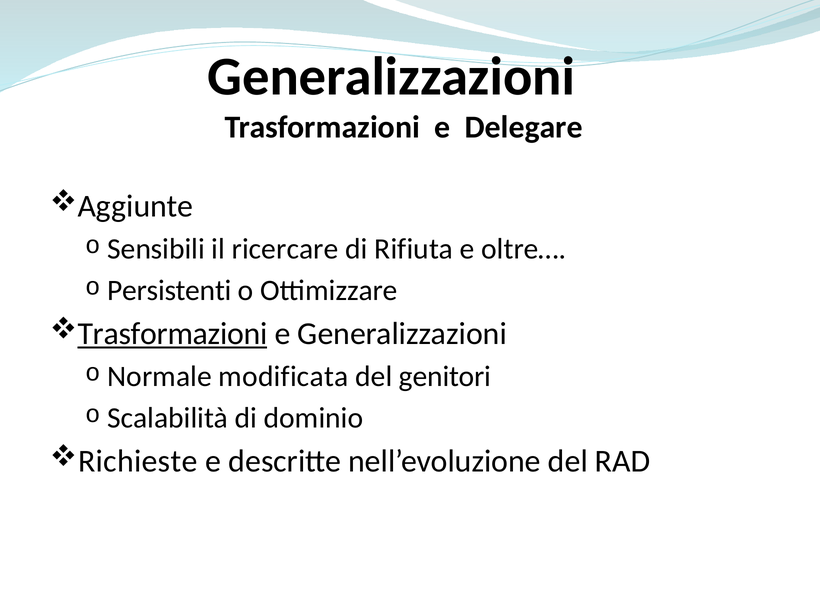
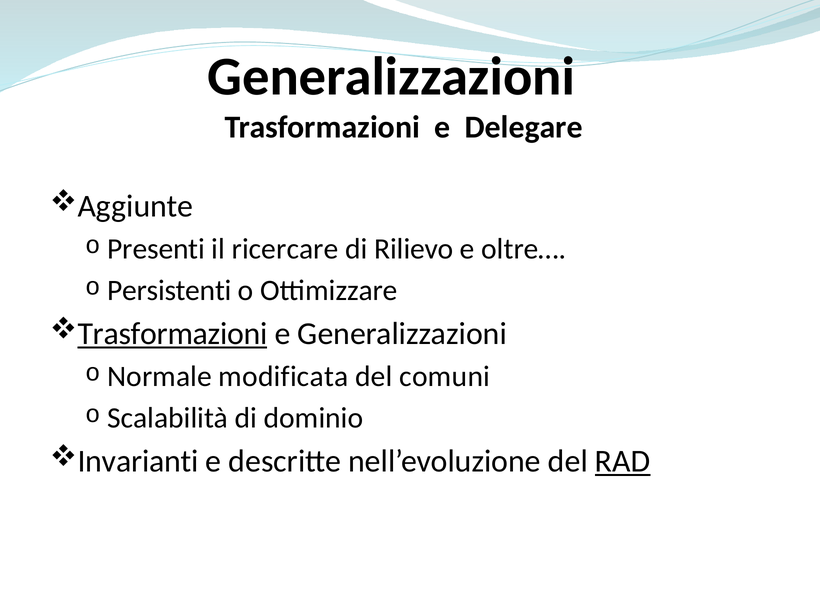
Sensibili: Sensibili -> Presenti
Rifiuta: Rifiuta -> Rilievo
genitori: genitori -> comuni
Richieste: Richieste -> Invarianti
RAD underline: none -> present
